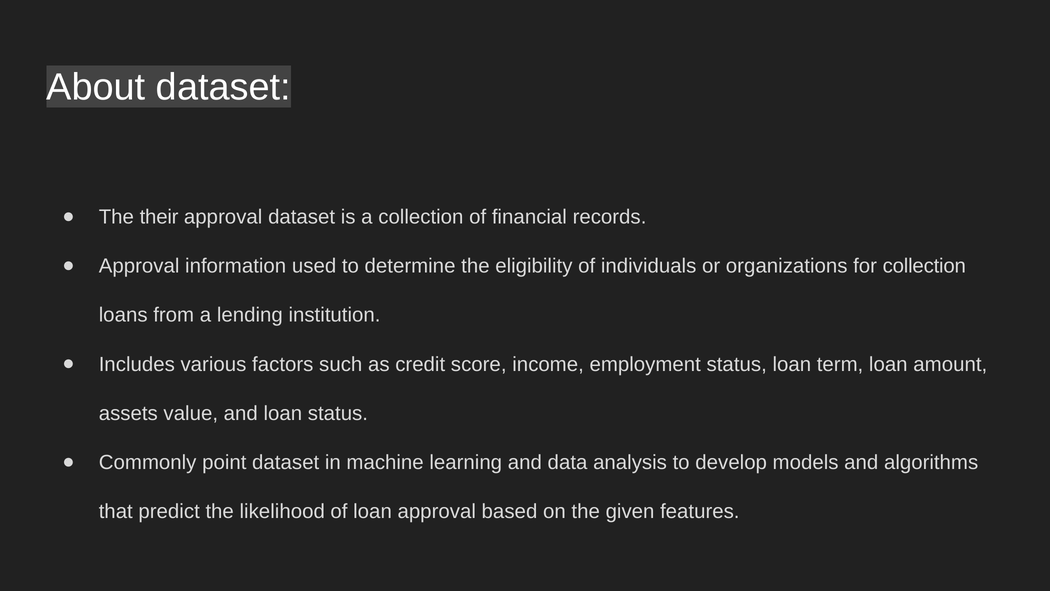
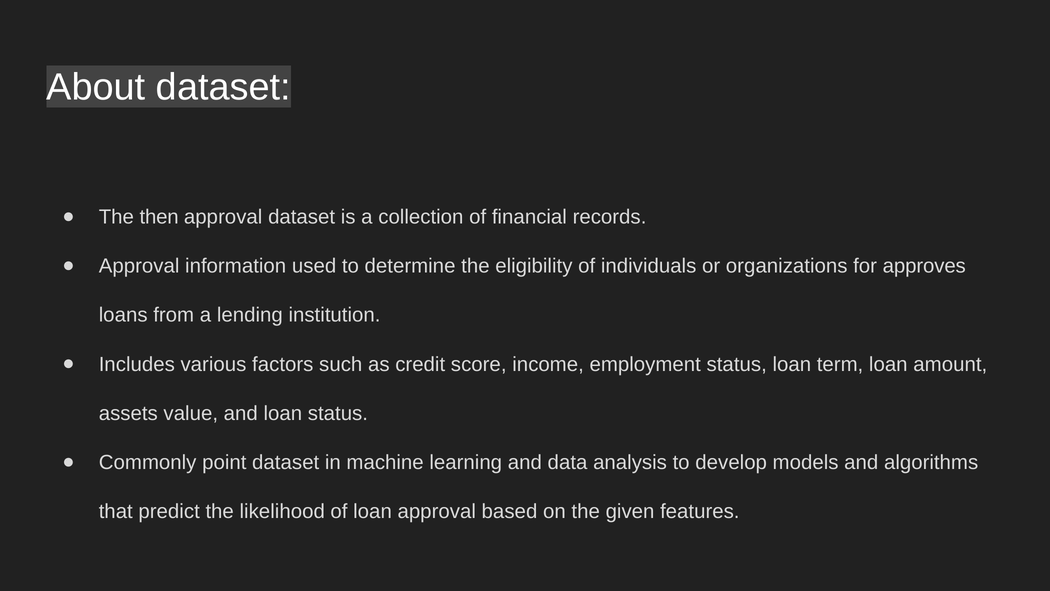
their: their -> then
for collection: collection -> approves
